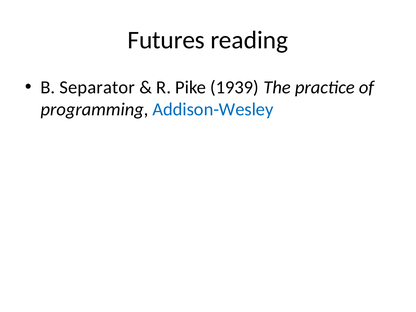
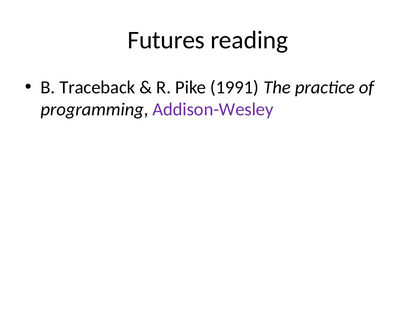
Separator: Separator -> Traceback
1939: 1939 -> 1991
Addison-Wesley colour: blue -> purple
